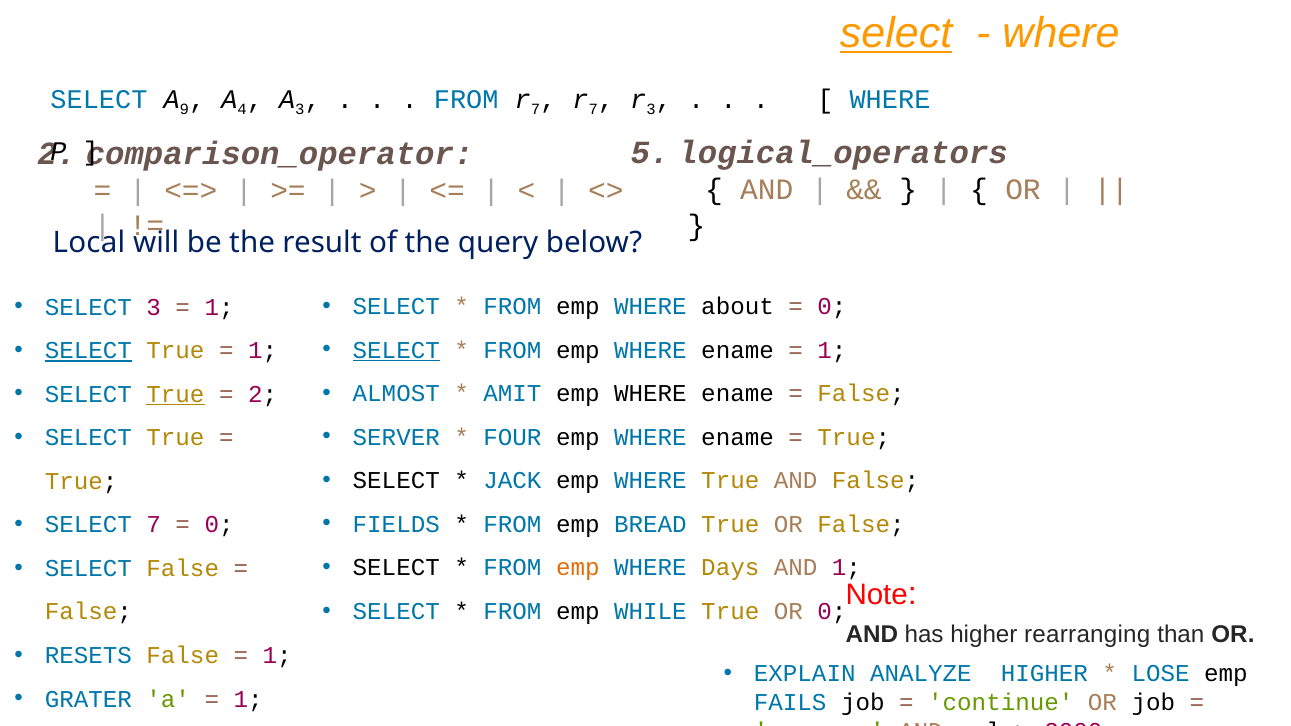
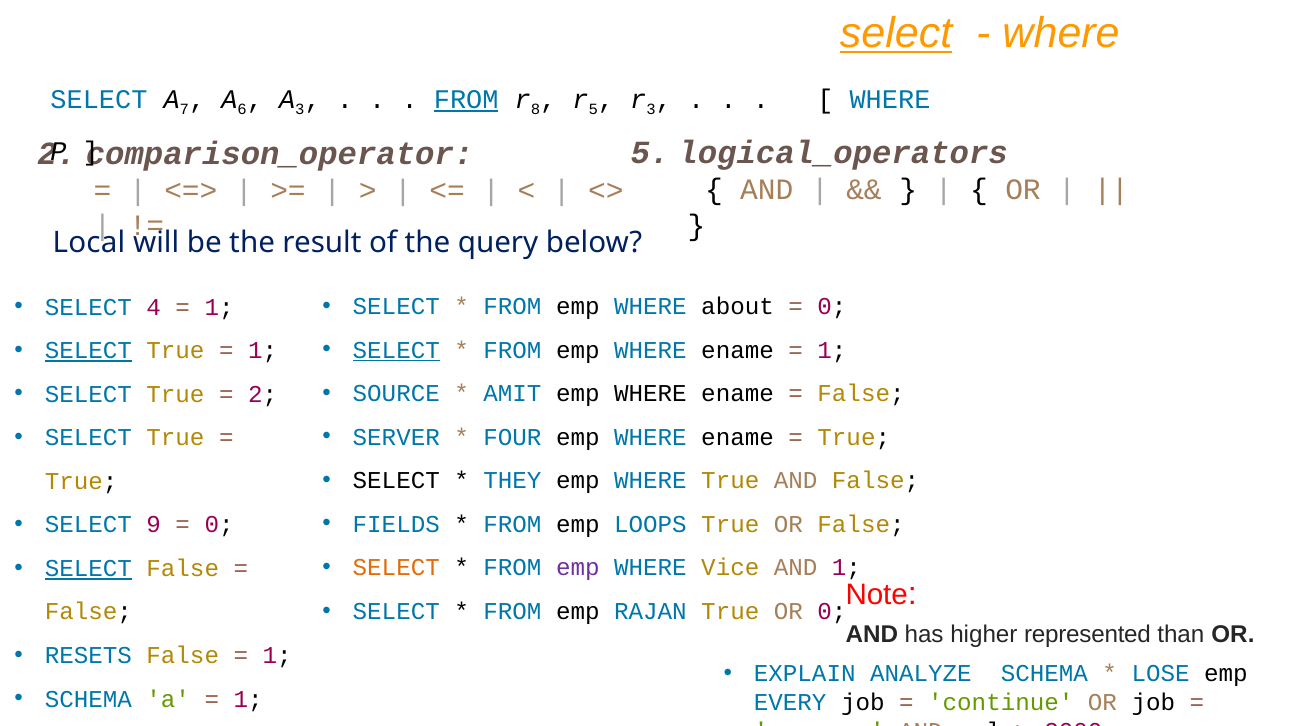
9: 9 -> 7
4: 4 -> 6
FROM at (466, 99) underline: none -> present
7 at (536, 110): 7 -> 8
7 at (593, 110): 7 -> 5
SELECT 3: 3 -> 4
ALMOST: ALMOST -> SOURCE
True at (175, 394) underline: present -> none
JACK: JACK -> THEY
BREAD: BREAD -> LOOPS
SELECT 7: 7 -> 9
SELECT at (396, 568) colour: black -> orange
emp at (578, 568) colour: orange -> purple
Days: Days -> Vice
SELECT at (88, 569) underline: none -> present
WHILE: WHILE -> RAJAN
rearranging: rearranging -> represented
ANALYZE HIGHER: HIGHER -> SCHEMA
GRATER at (88, 699): GRATER -> SCHEMA
FAILS: FAILS -> EVERY
